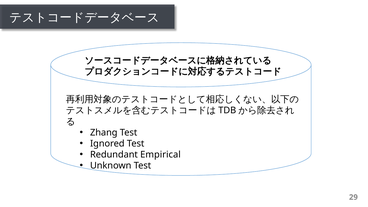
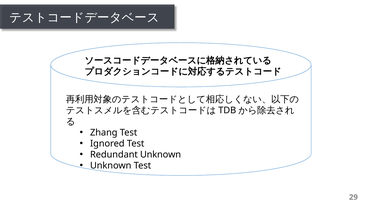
Redundant Empirical: Empirical -> Unknown
